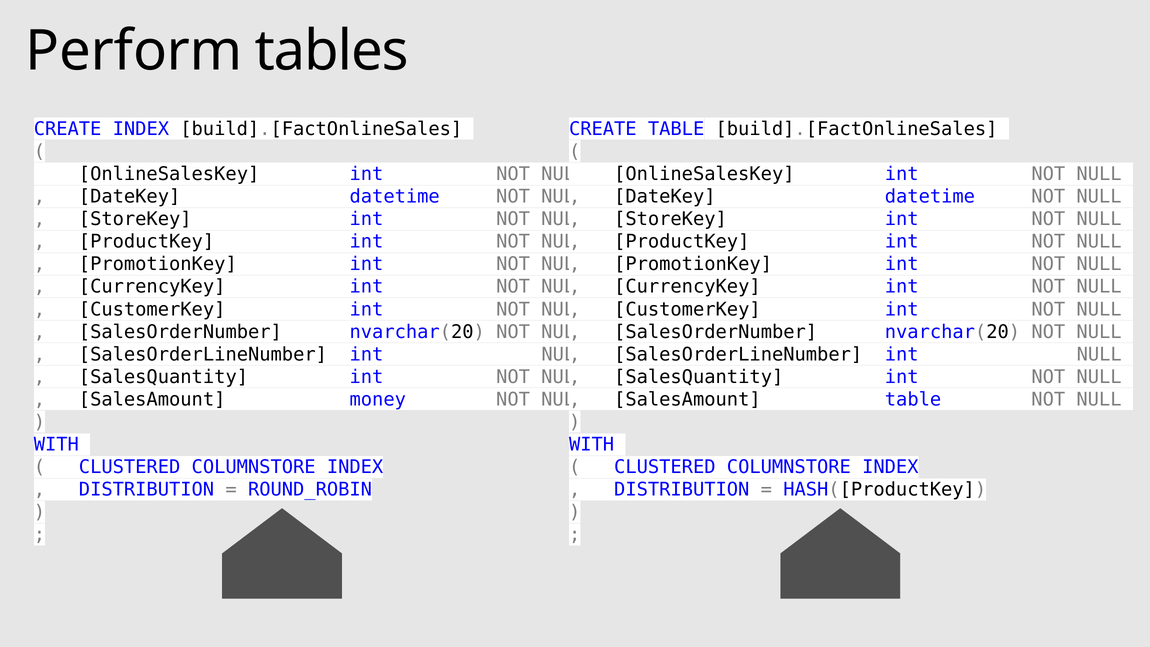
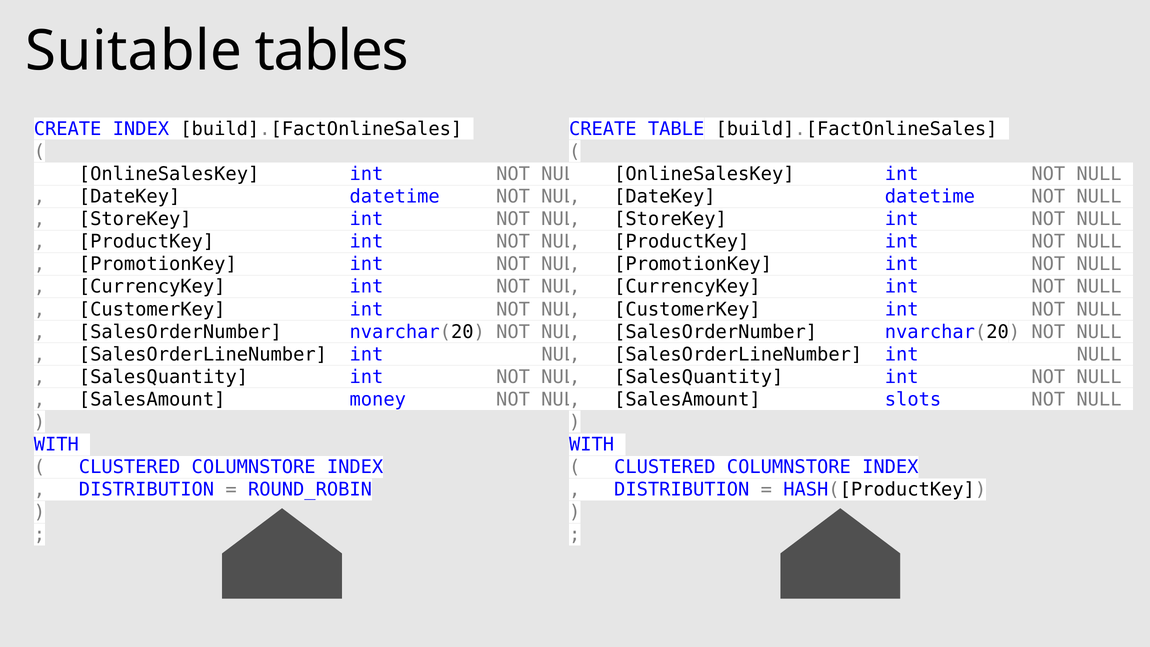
Perform: Perform -> Suitable
SalesAmount table: table -> slots
